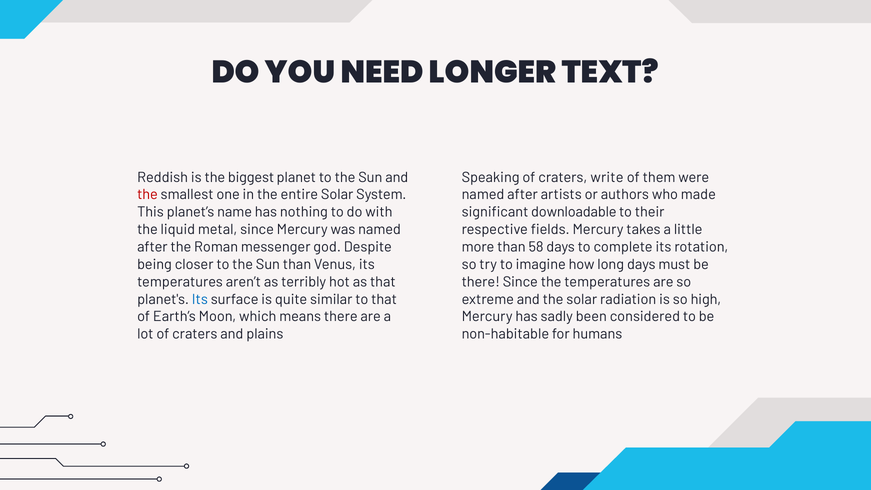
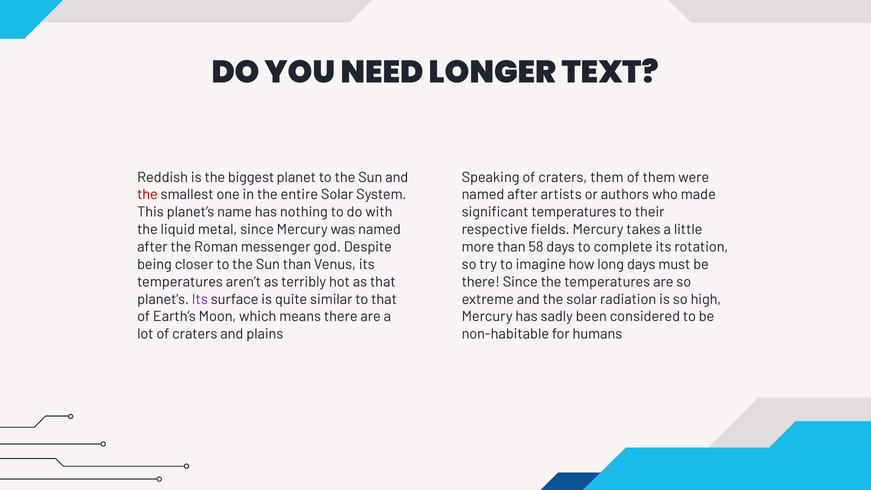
craters write: write -> them
significant downloadable: downloadable -> temperatures
Its at (200, 299) colour: blue -> purple
